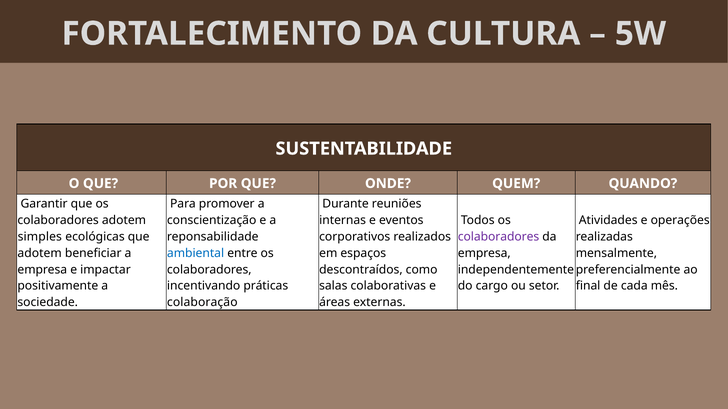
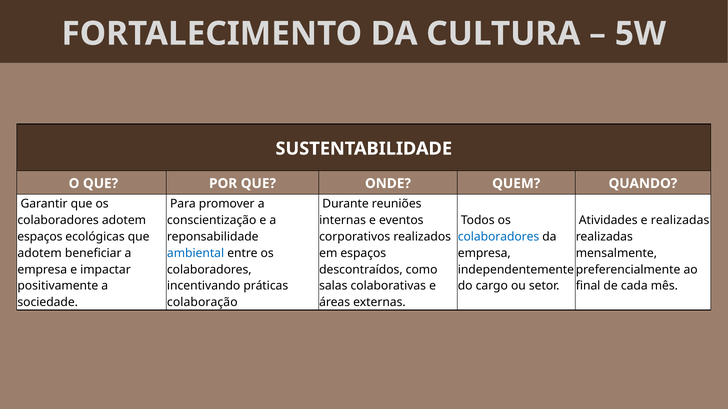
e operações: operações -> realizadas
simples at (40, 237): simples -> espaços
colaboradores at (499, 237) colour: purple -> blue
